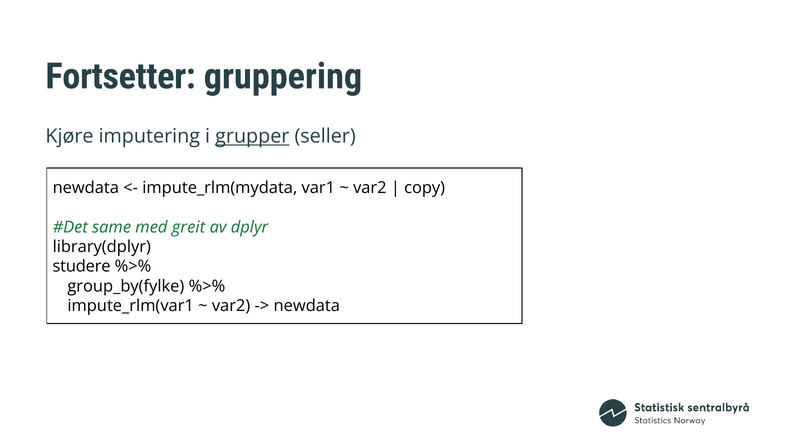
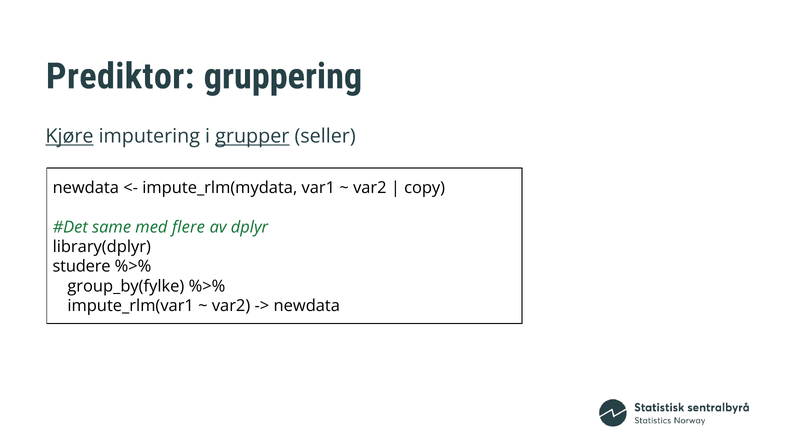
Fortsetter: Fortsetter -> Prediktor
Kjøre underline: none -> present
greit: greit -> flere
